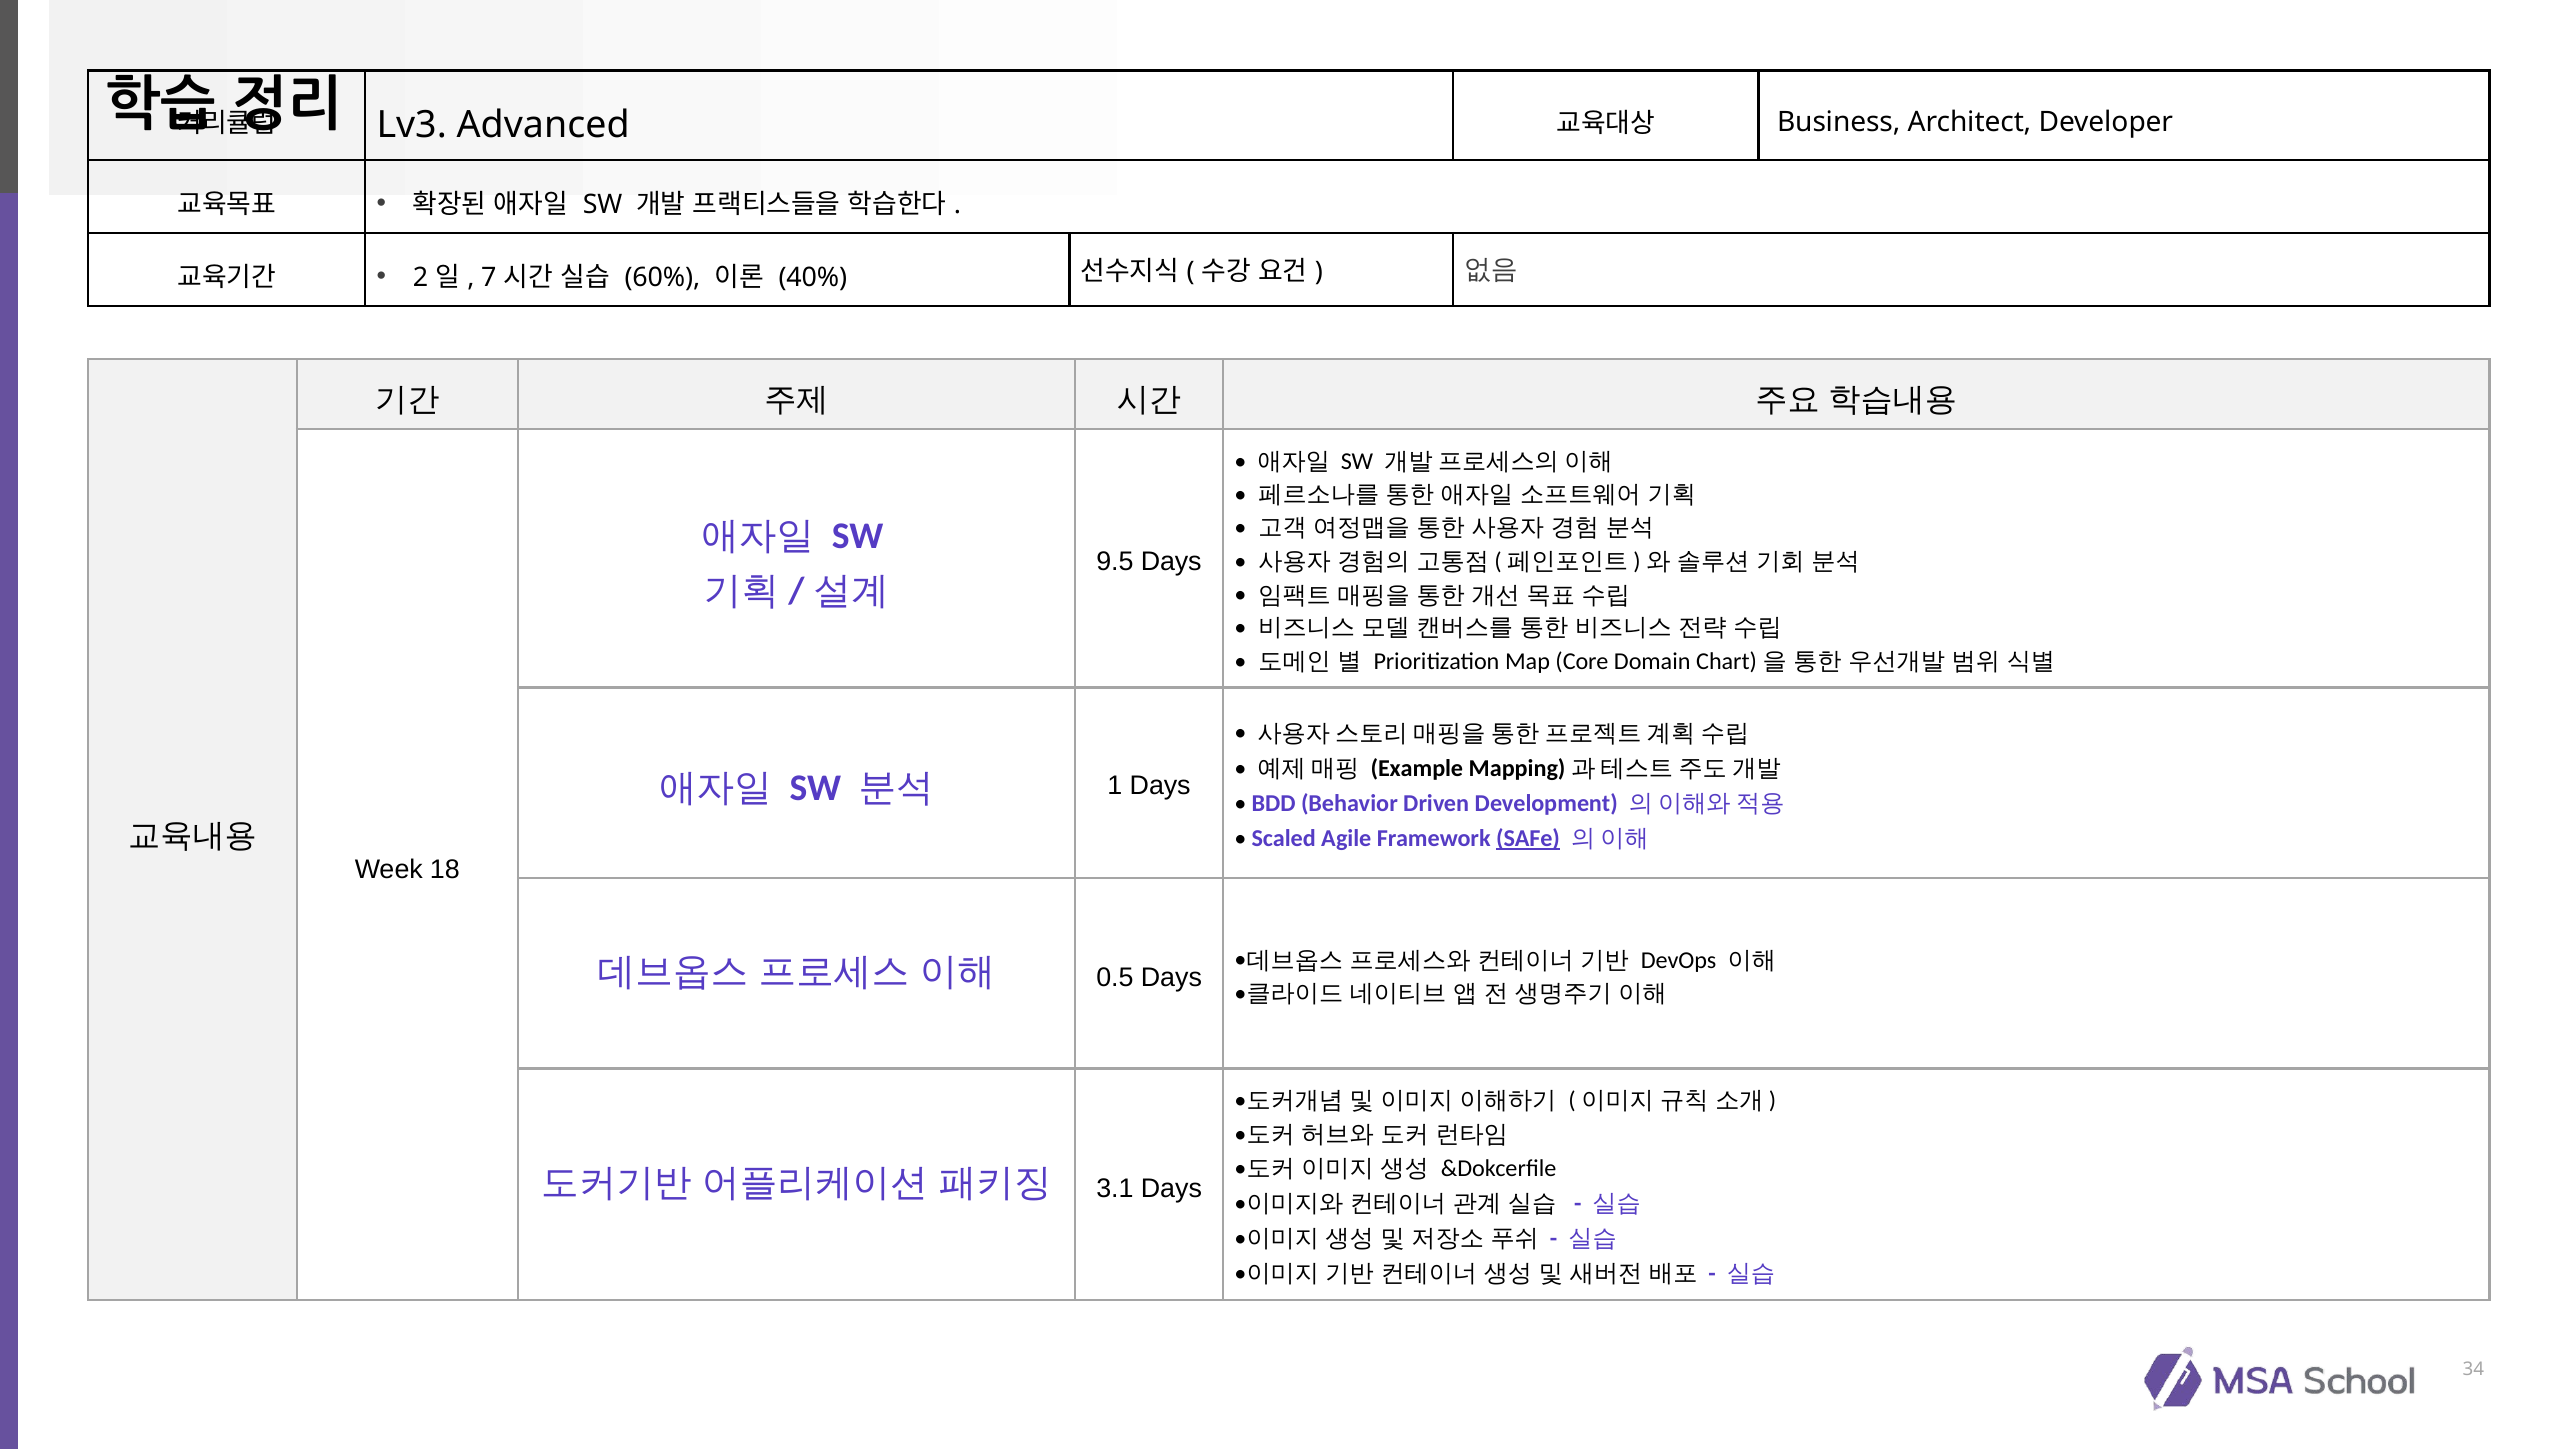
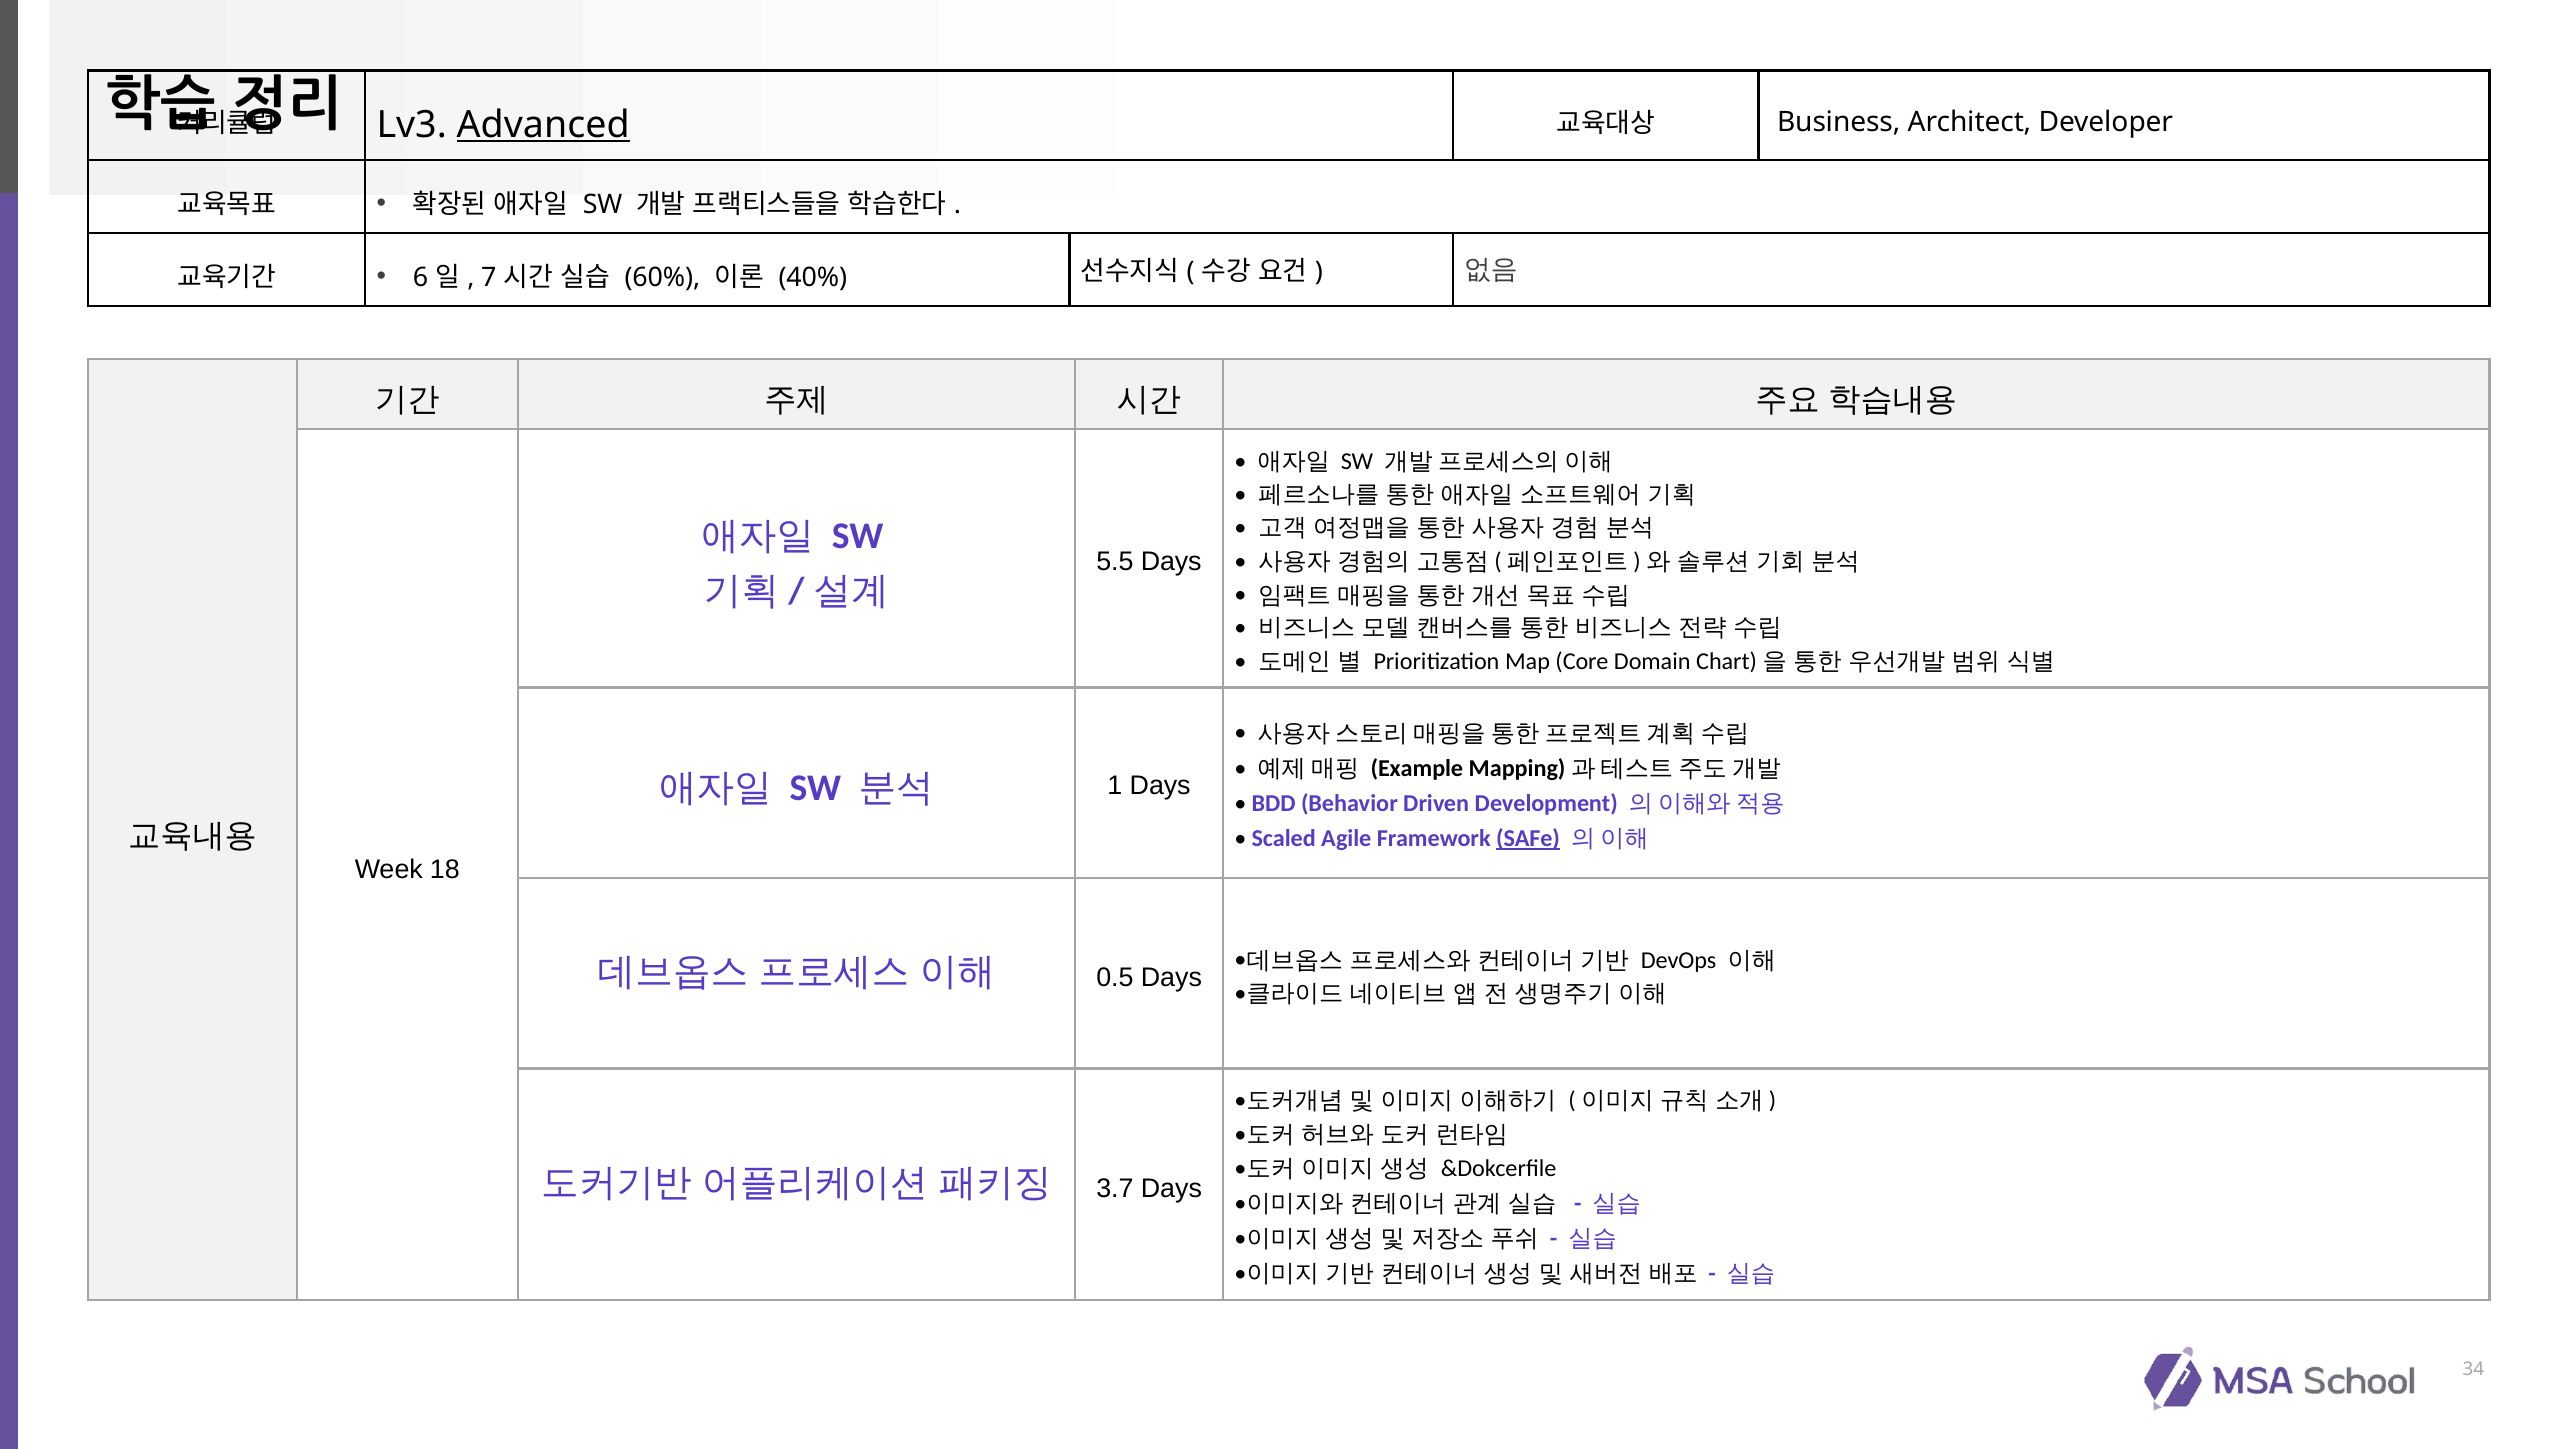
Advanced underline: none -> present
2: 2 -> 6
9.5: 9.5 -> 5.5
3.1: 3.1 -> 3.7
